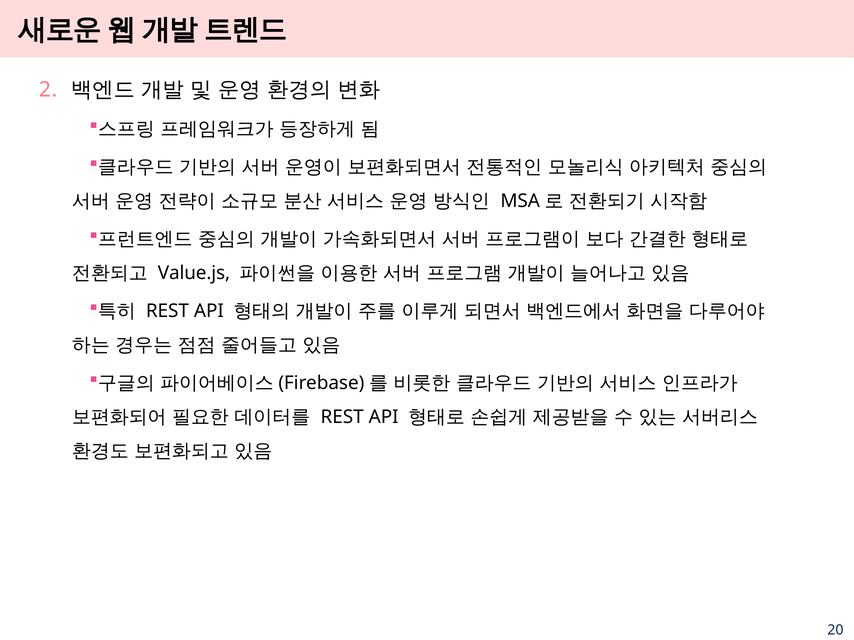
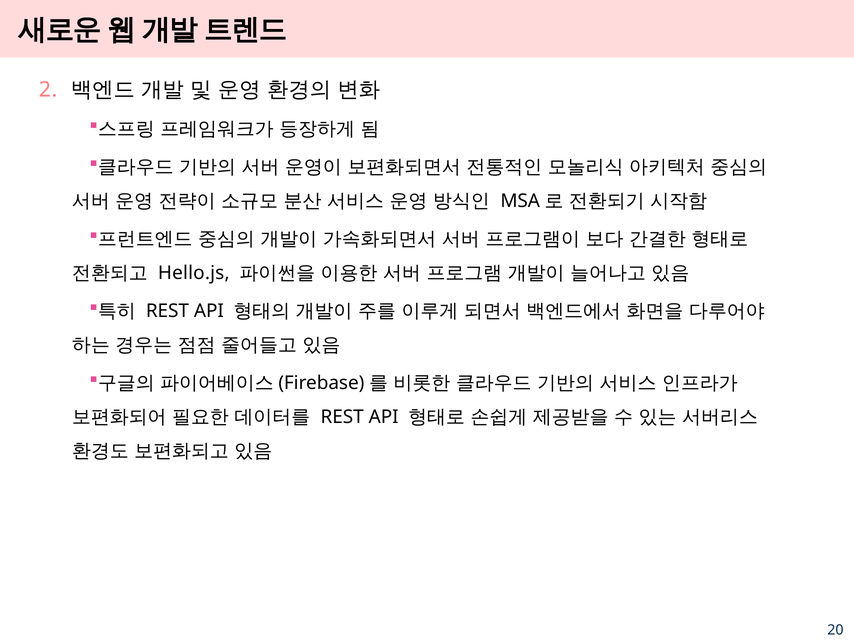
Value.js: Value.js -> Hello.js
